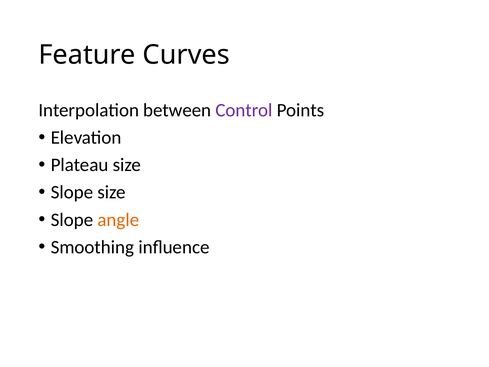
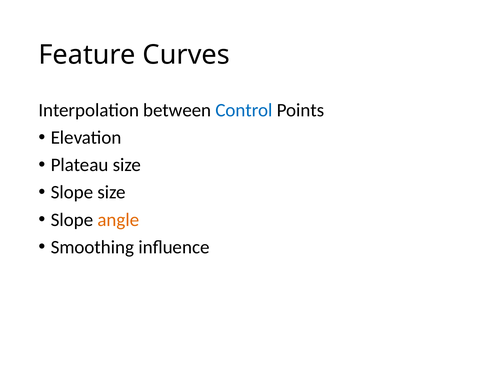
Control colour: purple -> blue
